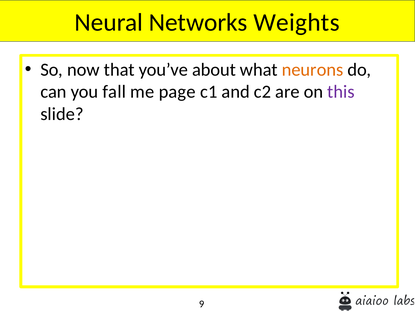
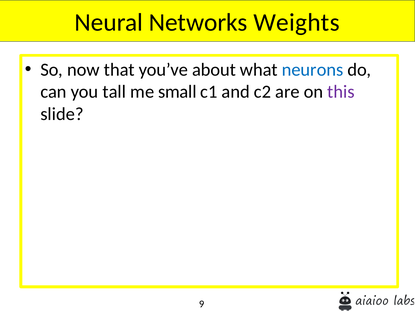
neurons colour: orange -> blue
fall: fall -> tall
page: page -> small
